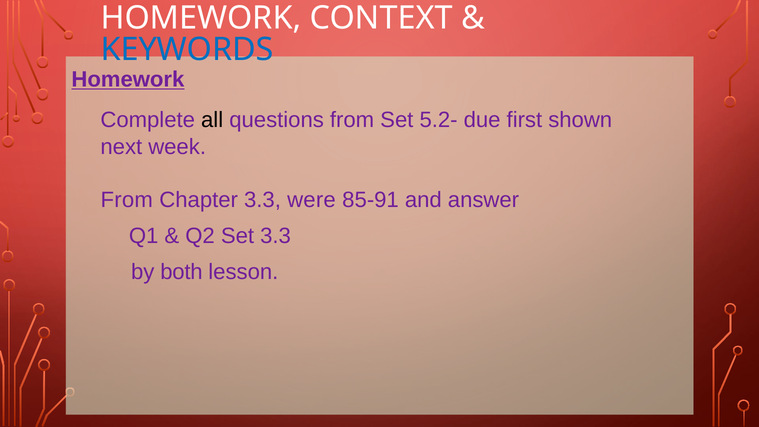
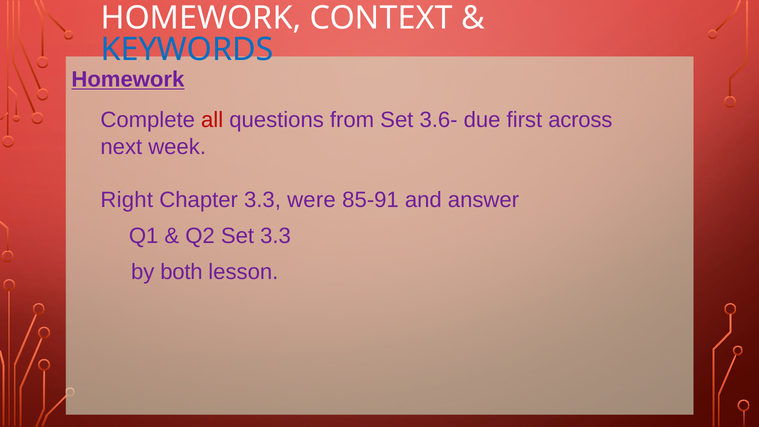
all colour: black -> red
5.2-: 5.2- -> 3.6-
shown: shown -> across
From at (127, 200): From -> Right
